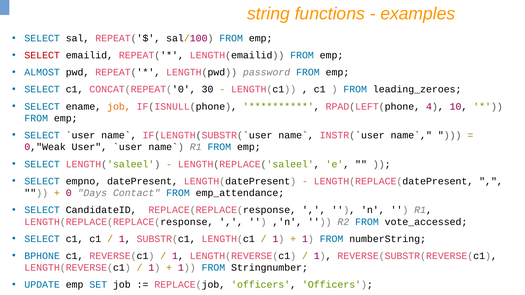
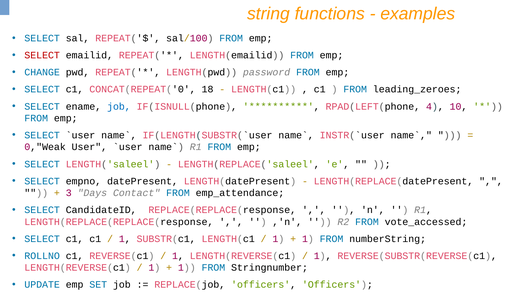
ALMOST: ALMOST -> CHANGE
30: 30 -> 18
job at (119, 107) colour: orange -> blue
0: 0 -> 3
BPHONE: BPHONE -> ROLLNO
